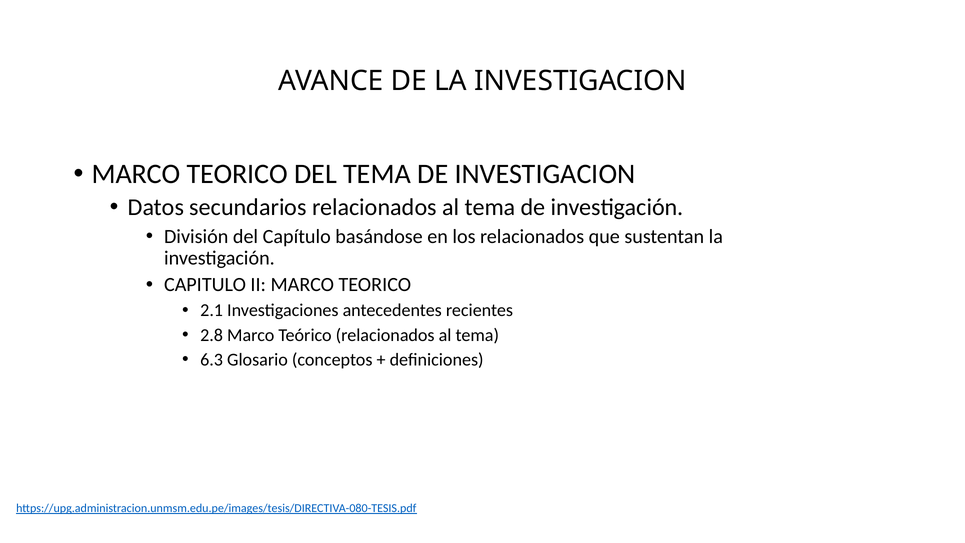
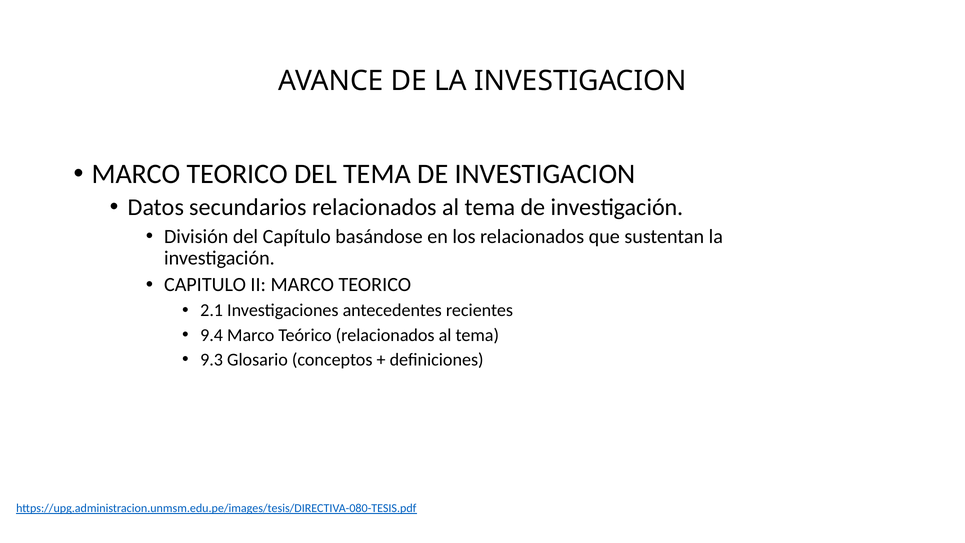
2.8: 2.8 -> 9.4
6.3: 6.3 -> 9.3
